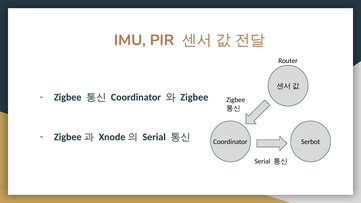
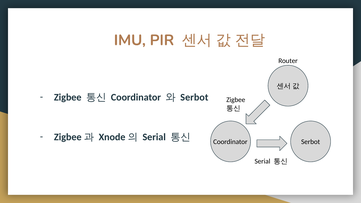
Zigbee at (194, 97): Zigbee -> Serbot
